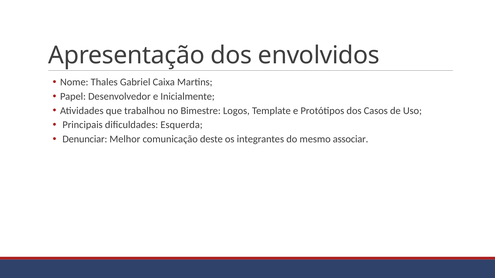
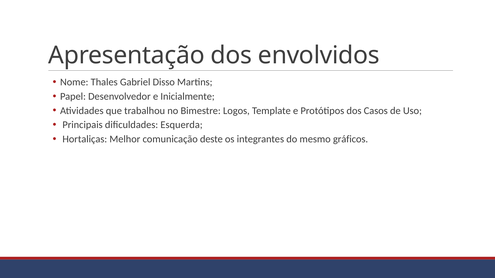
Caixa: Caixa -> Disso
Denunciar: Denunciar -> Hortaliças
associar: associar -> gráficos
